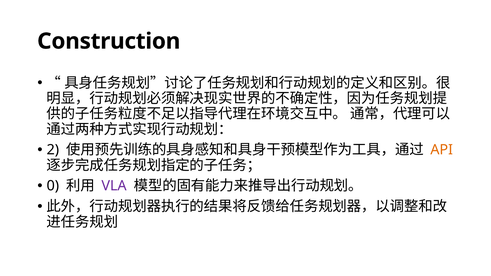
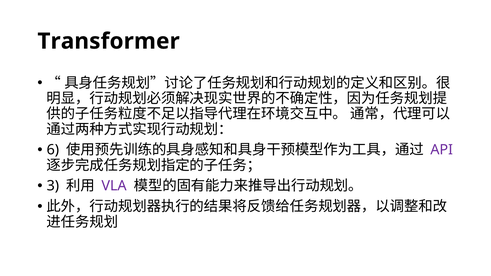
Construction: Construction -> Transformer
2: 2 -> 6
API colour: orange -> purple
0: 0 -> 3
